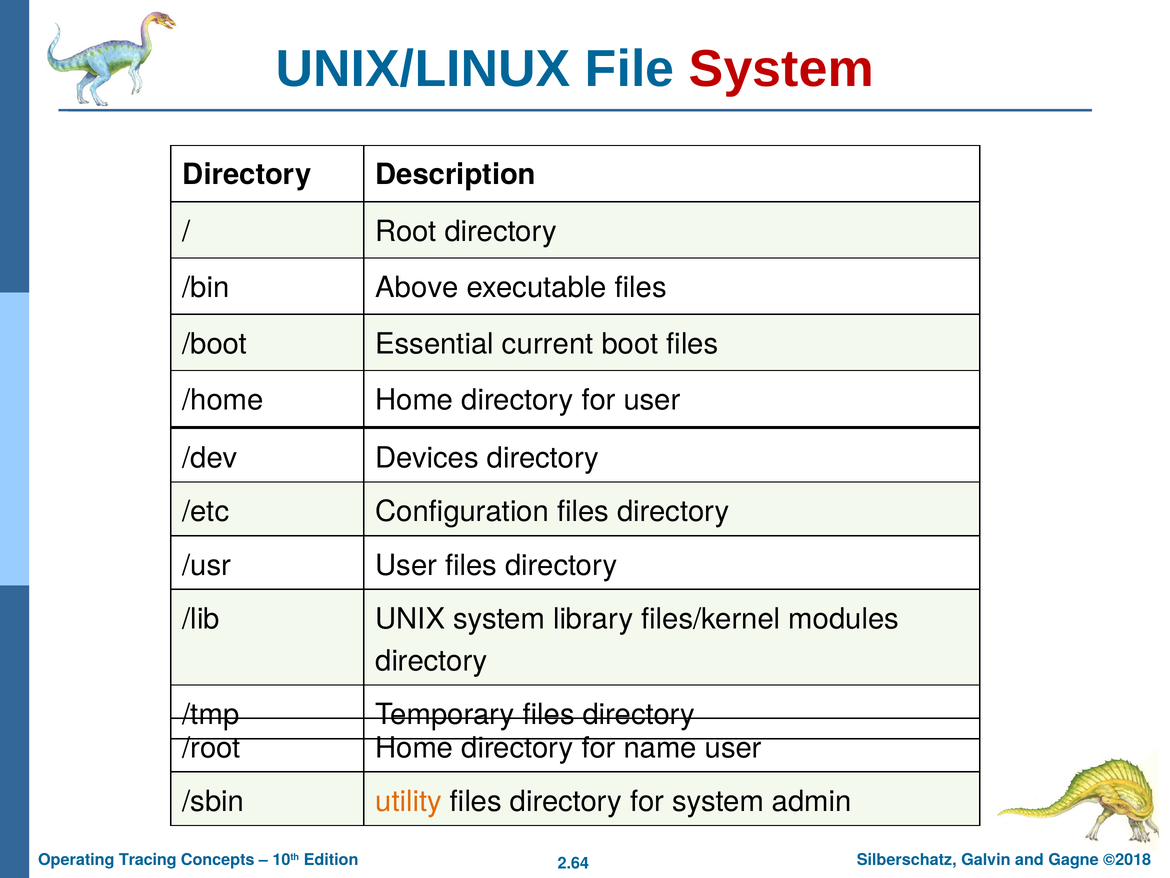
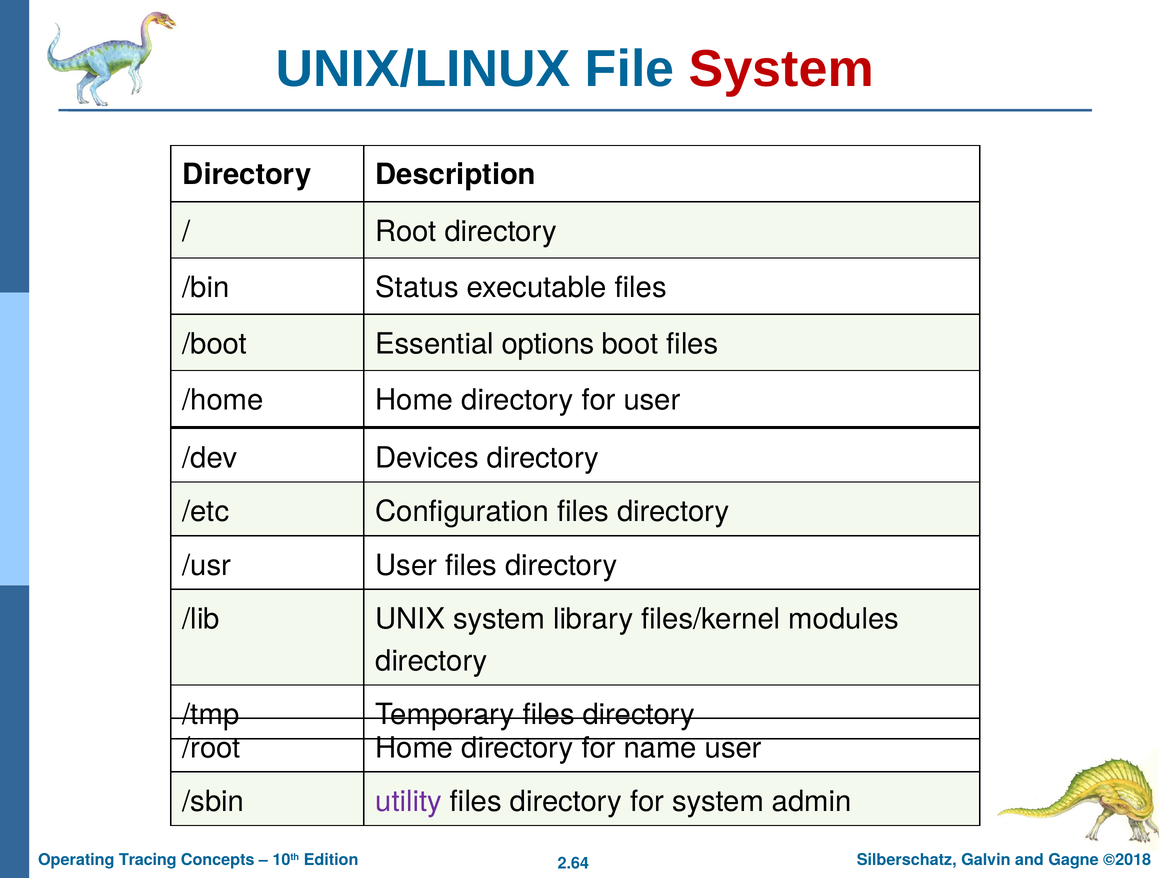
Above: Above -> Status
current: current -> options
utility colour: orange -> purple
